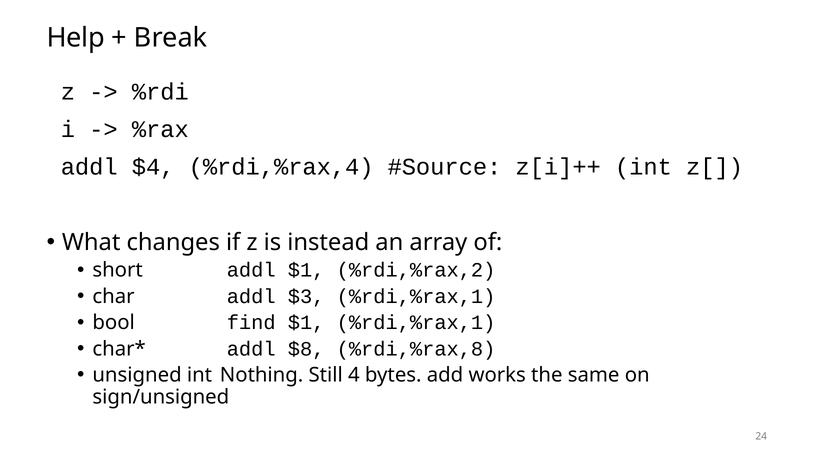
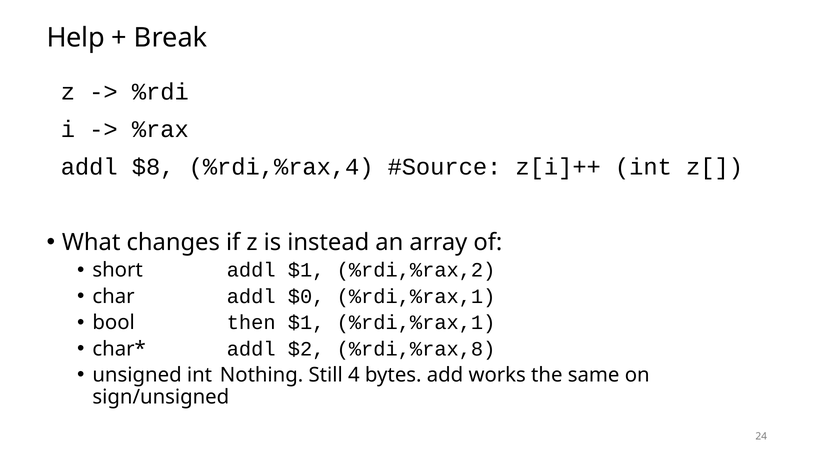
$4: $4 -> $8
$3: $3 -> $0
find: find -> then
$8: $8 -> $2
